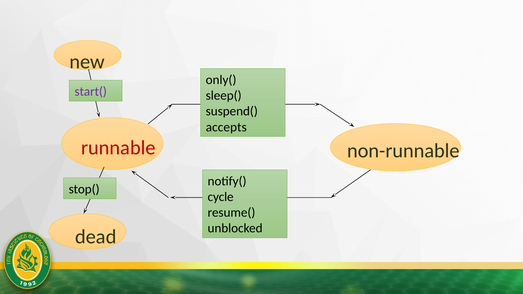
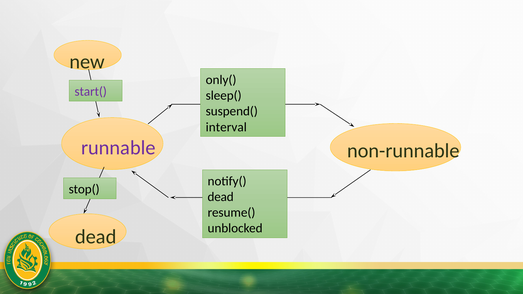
accepts: accepts -> interval
runnable colour: red -> purple
cycle at (221, 197): cycle -> dead
